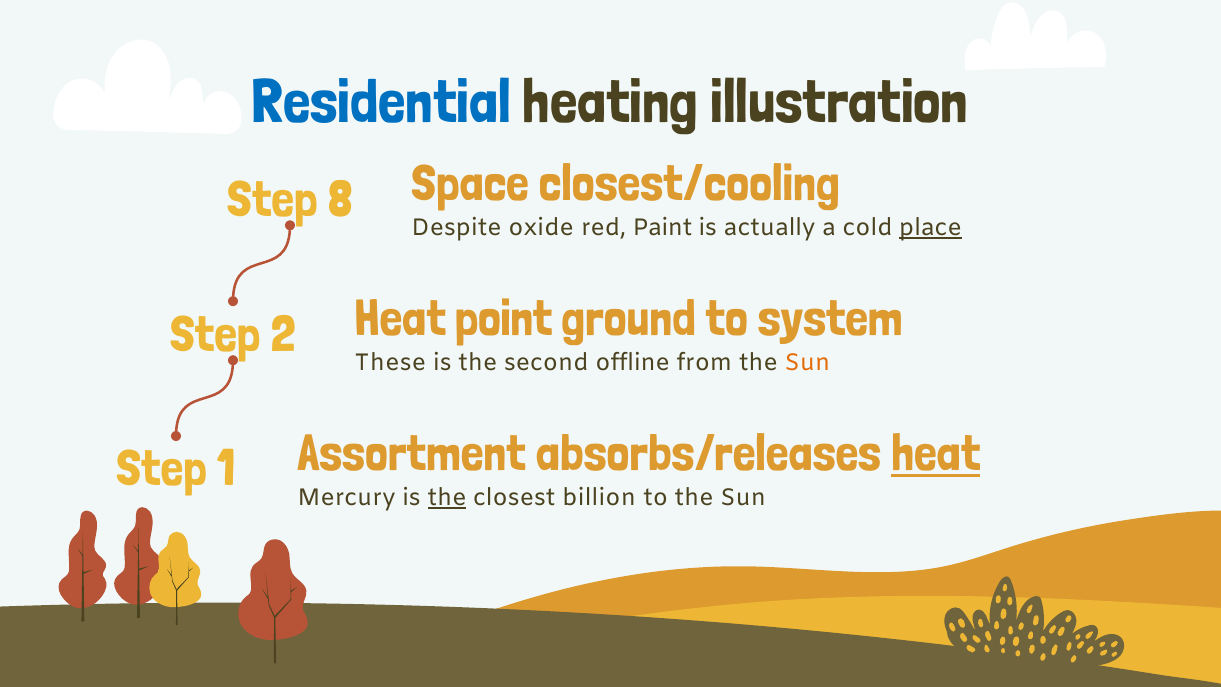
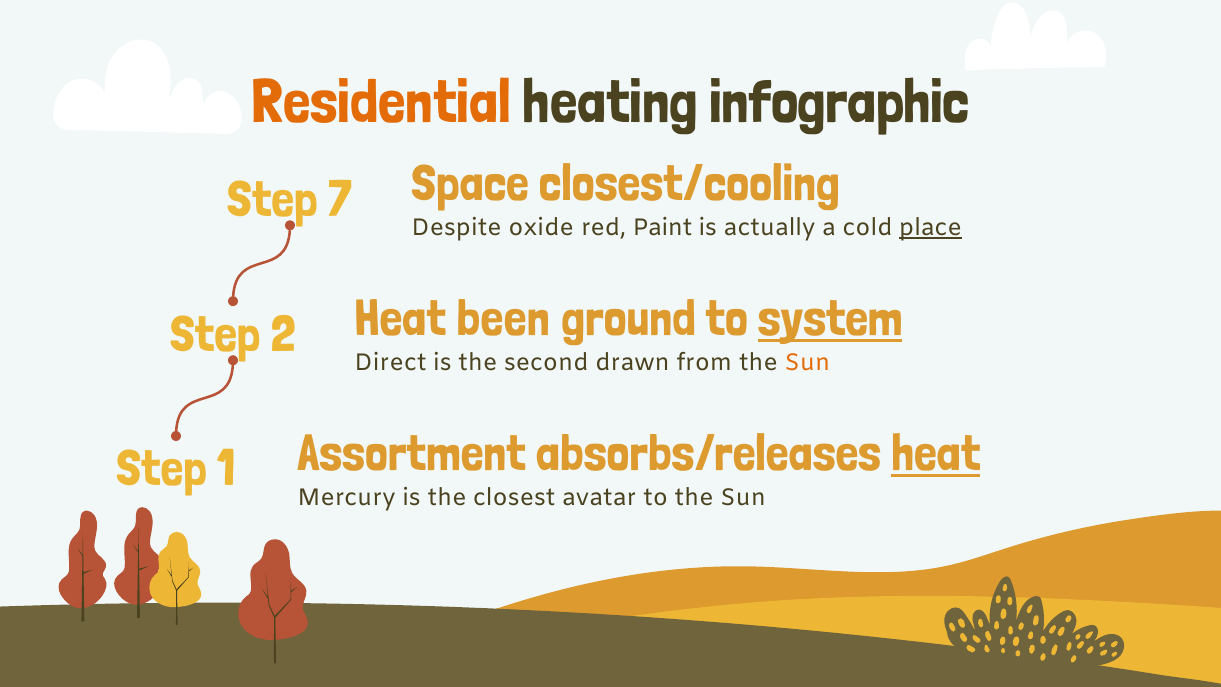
Residential colour: blue -> orange
illustration: illustration -> infographic
8: 8 -> 7
point: point -> been
system underline: none -> present
These: These -> Direct
offline: offline -> drawn
the at (447, 497) underline: present -> none
billion: billion -> avatar
